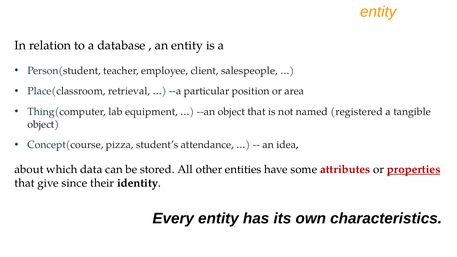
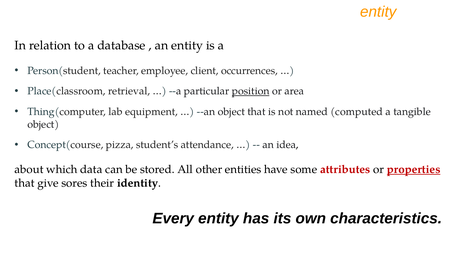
salespeople: salespeople -> occurrences
position underline: none -> present
registered: registered -> computed
since: since -> sores
